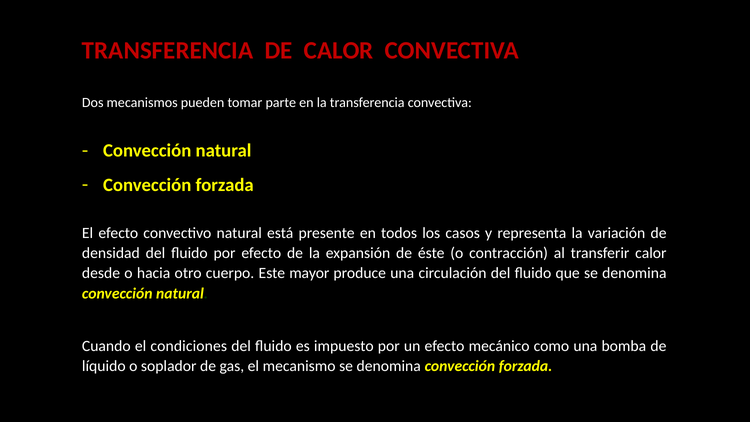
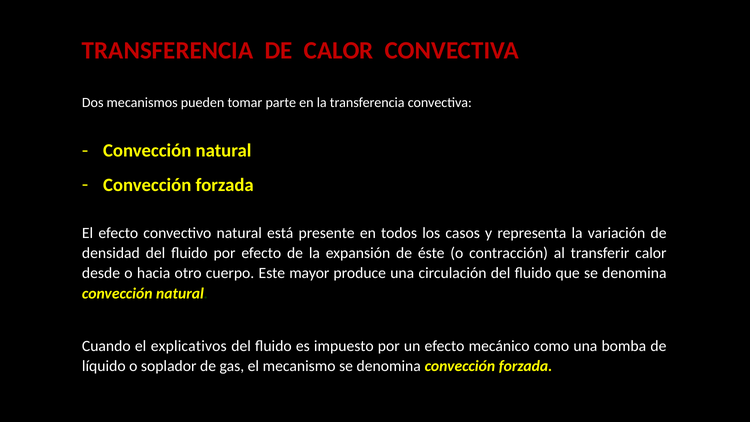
condiciones: condiciones -> explicativos
